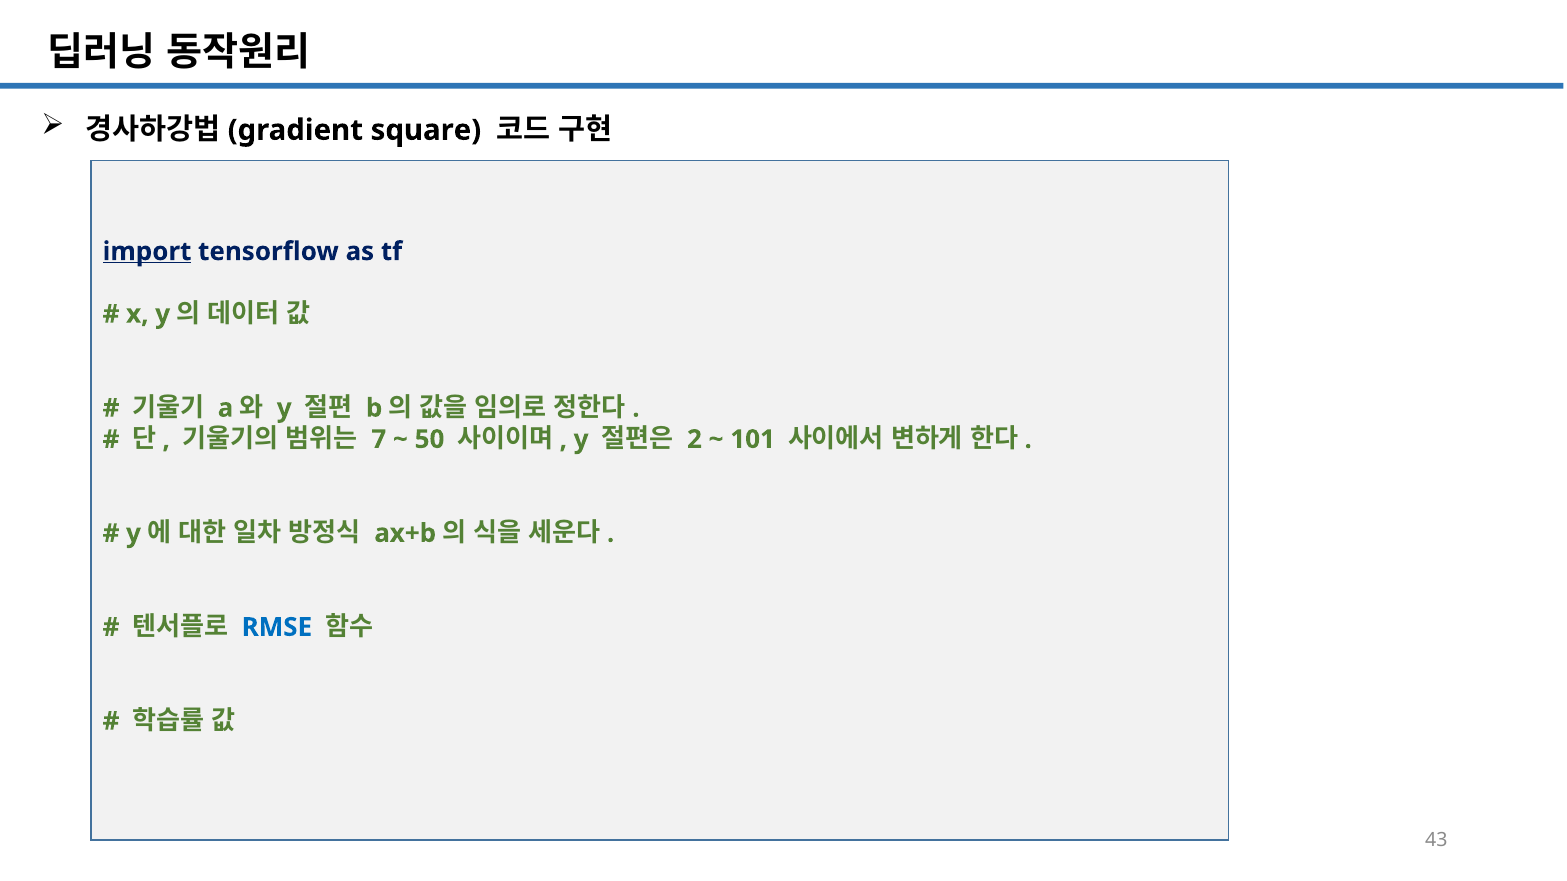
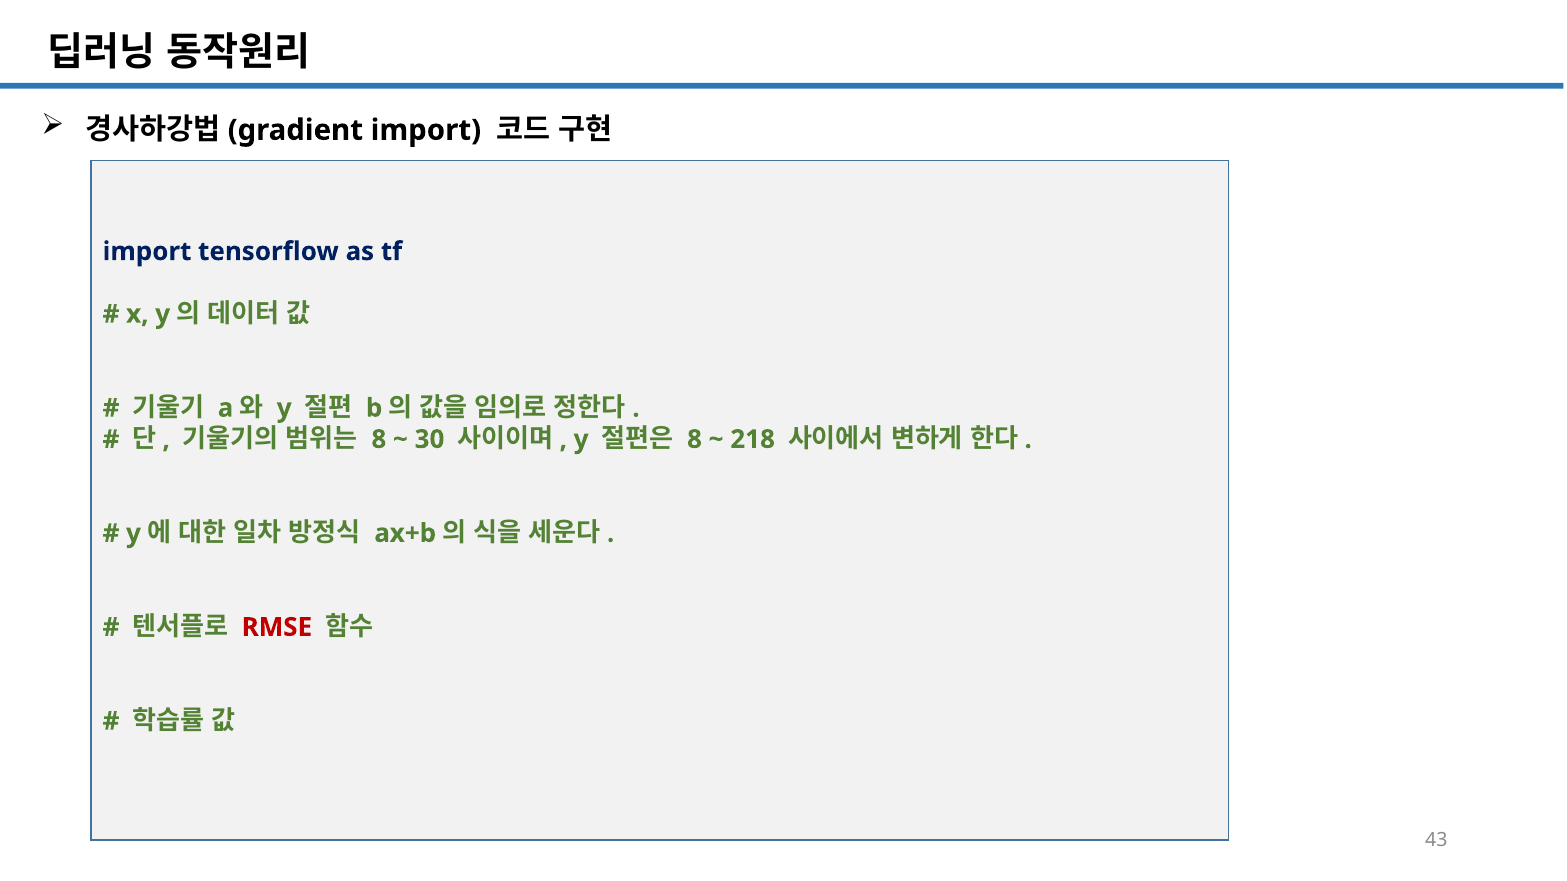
square at (426, 130): square -> import
import at (147, 252) underline: present -> none
7 at (379, 440): 7 -> 8
50: 50 -> 30
2 at (695, 440): 2 -> 8
101: 101 -> 218
RMSE colour: blue -> red
